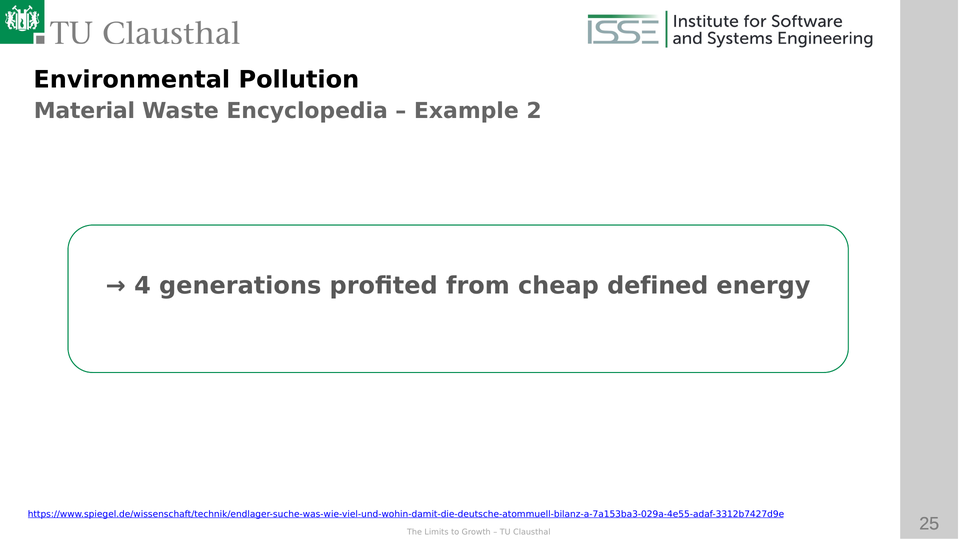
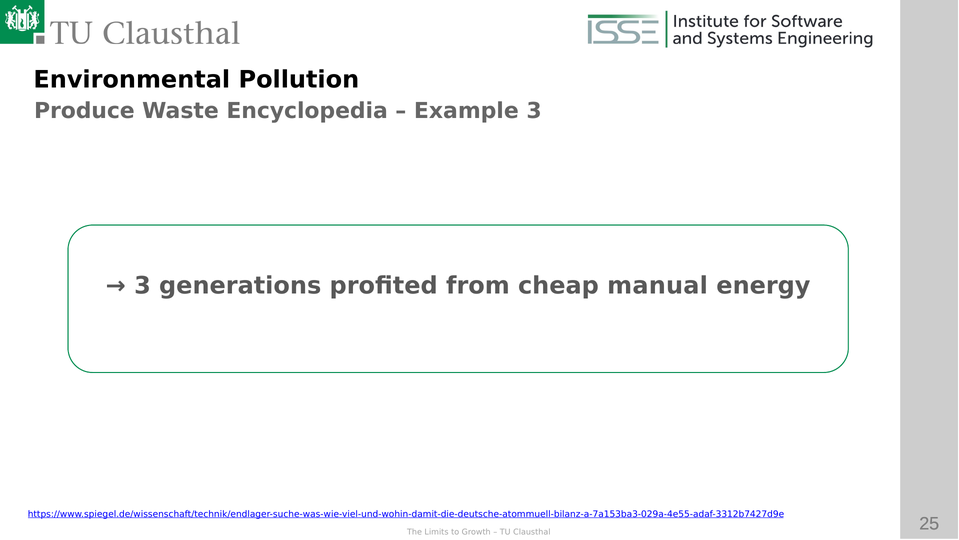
Material: Material -> Produce
Example 2: 2 -> 3
4 at (142, 286): 4 -> 3
defined: defined -> manual
